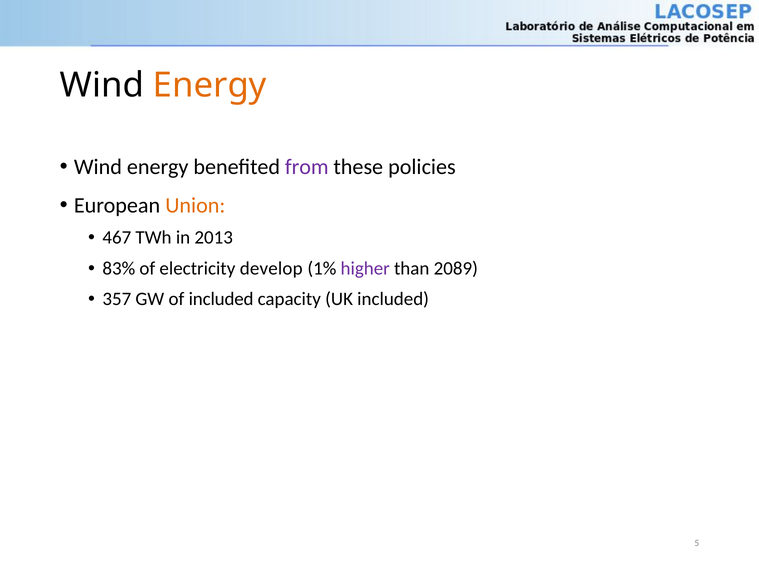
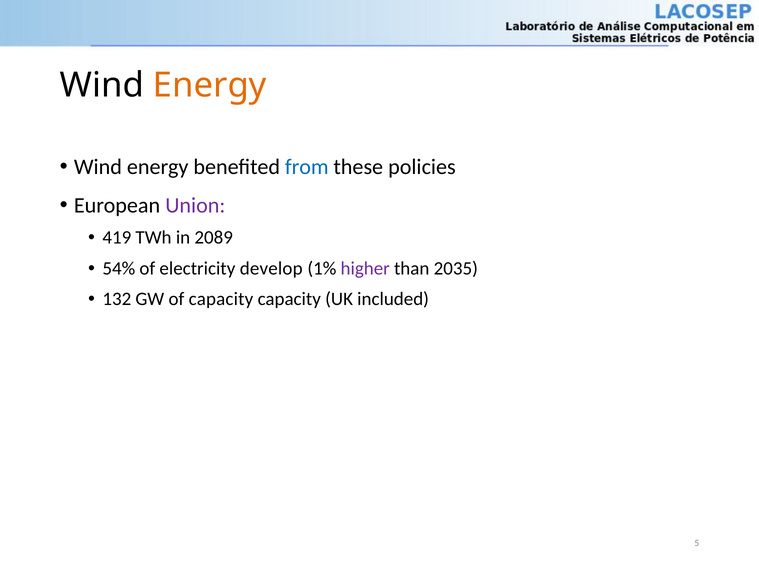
from colour: purple -> blue
Union colour: orange -> purple
467: 467 -> 419
2013: 2013 -> 2089
83%: 83% -> 54%
2089: 2089 -> 2035
357: 357 -> 132
of included: included -> capacity
